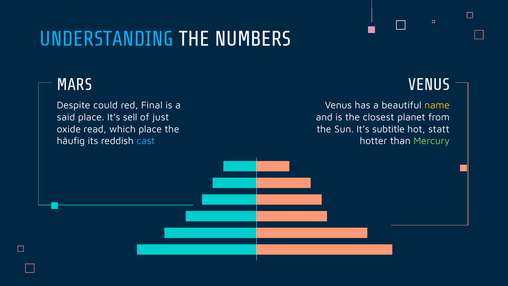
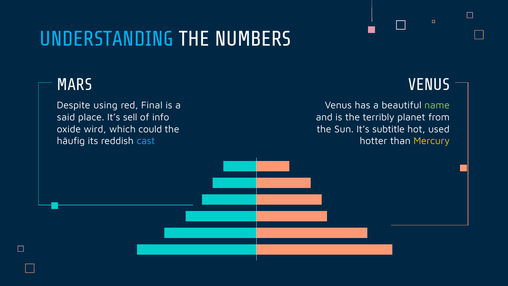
could: could -> using
name colour: yellow -> light green
just: just -> info
closest: closest -> terribly
read: read -> wird
which place: place -> could
statt: statt -> used
Mercury colour: light green -> yellow
